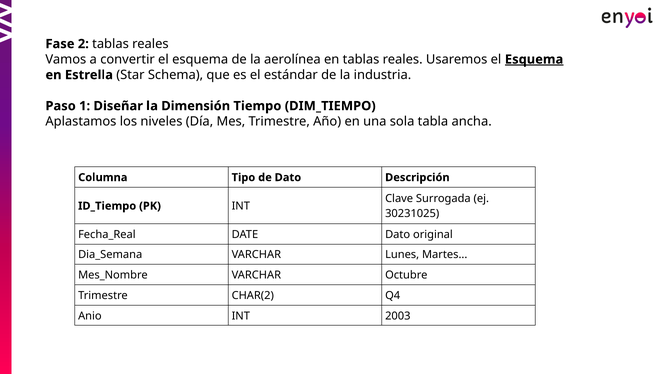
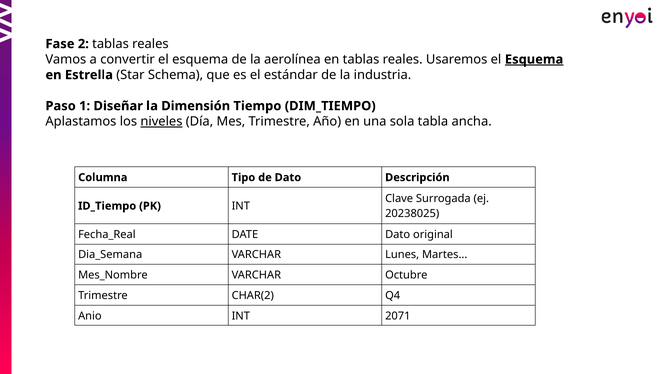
niveles underline: none -> present
30231025: 30231025 -> 20238025
2003: 2003 -> 2071
